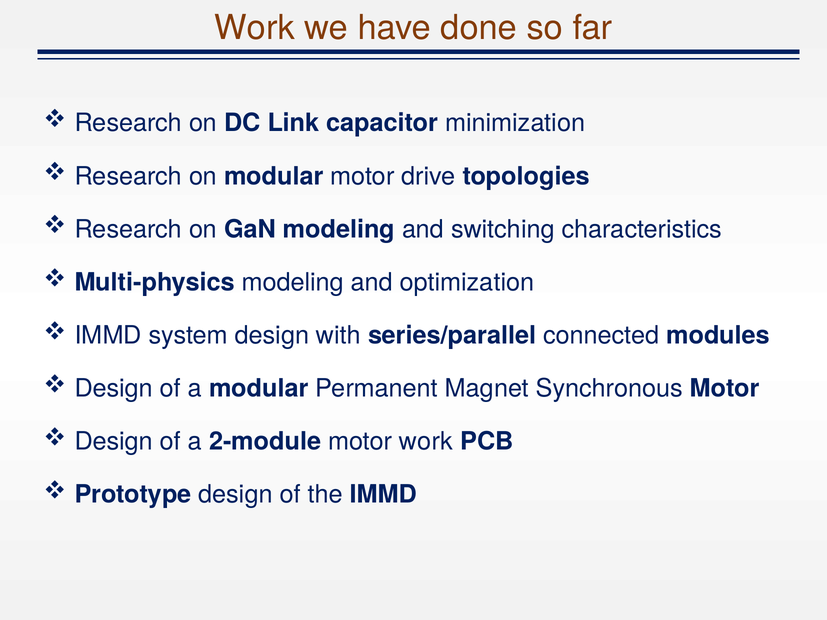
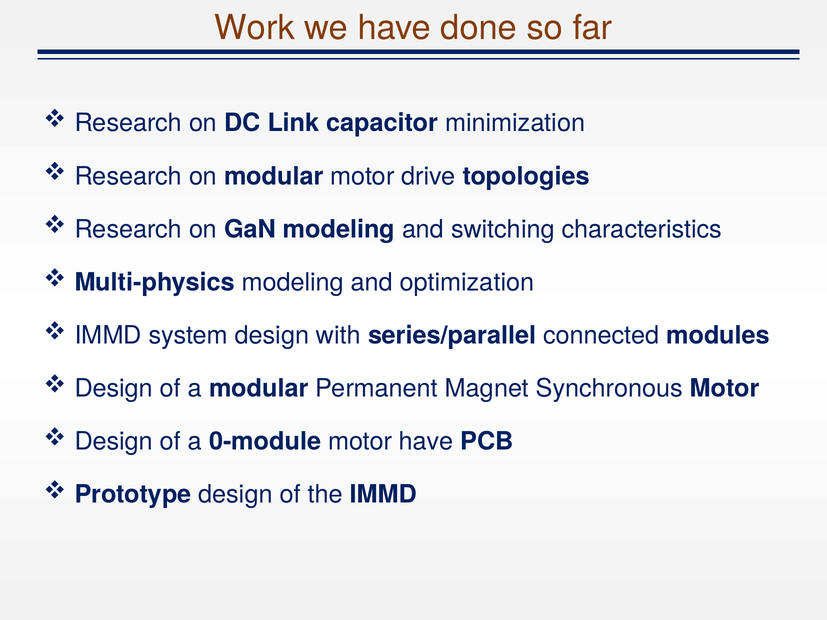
2-module: 2-module -> 0-module
motor work: work -> have
